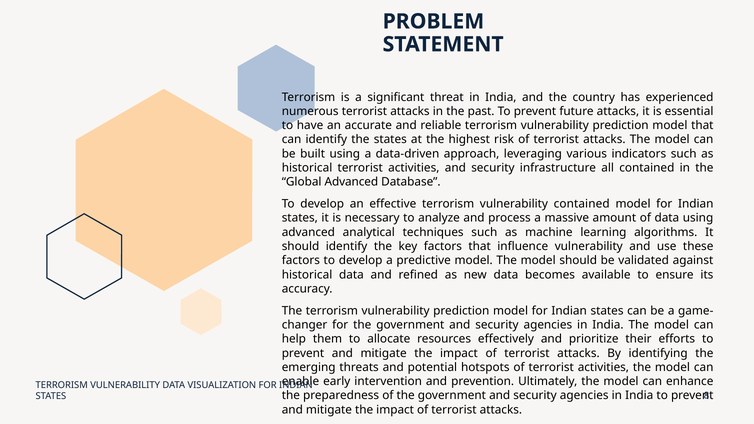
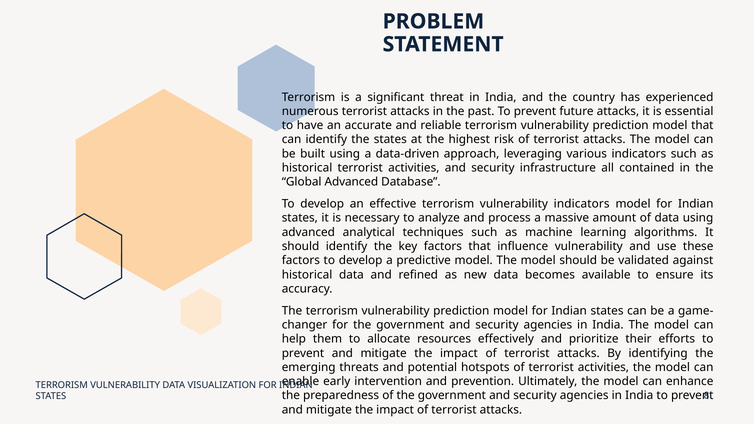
vulnerability contained: contained -> indicators
